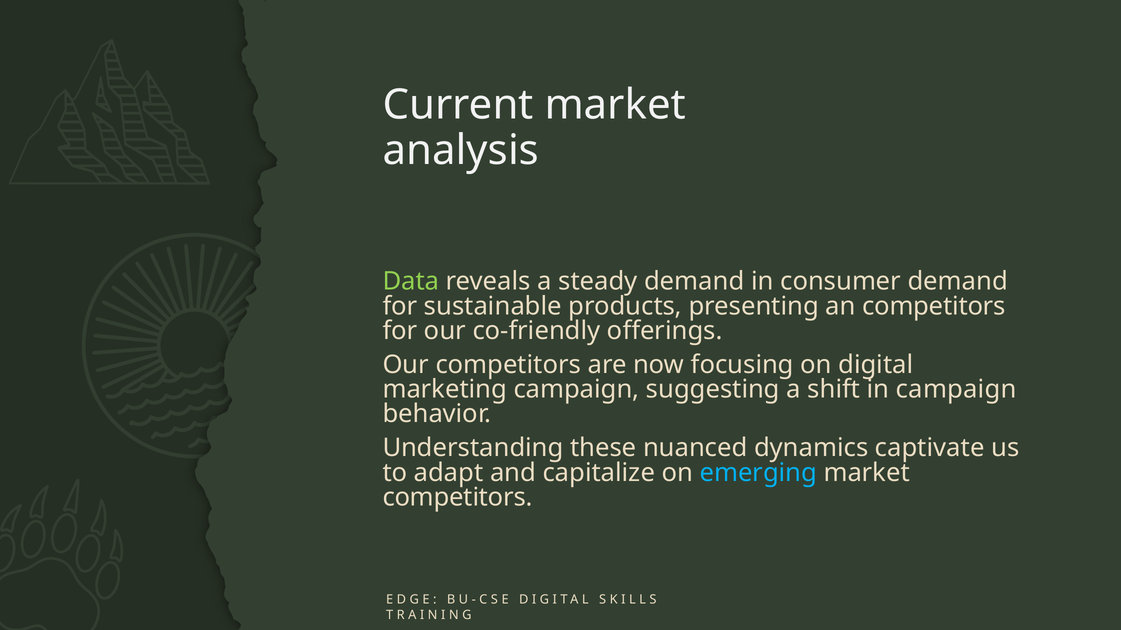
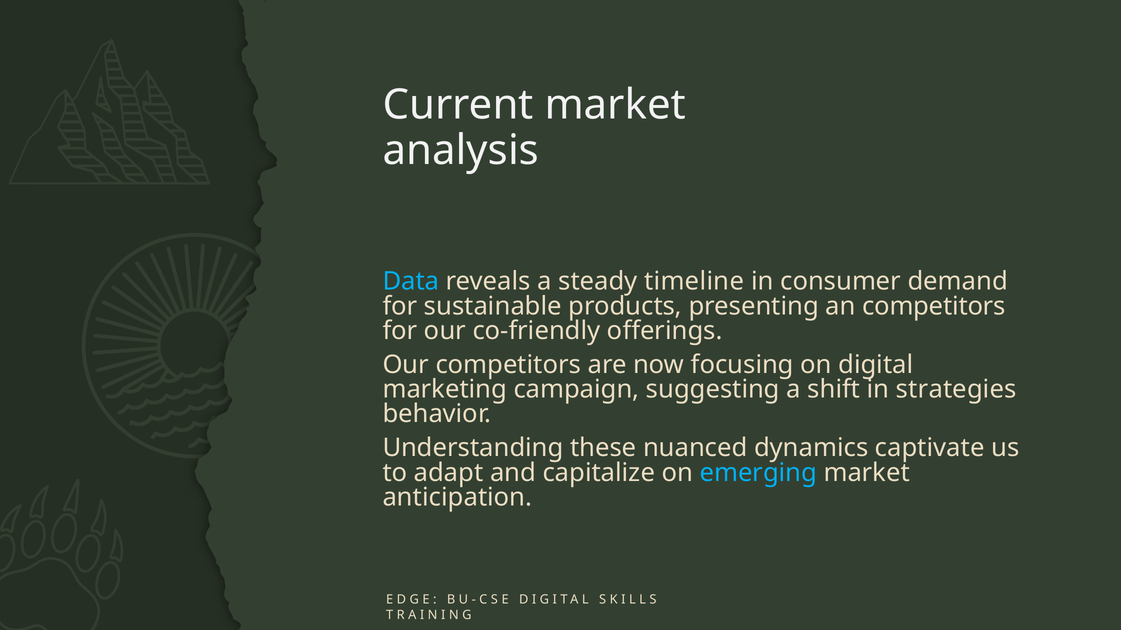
Data colour: light green -> light blue
steady demand: demand -> timeline
in campaign: campaign -> strategies
competitors at (458, 498): competitors -> anticipation
